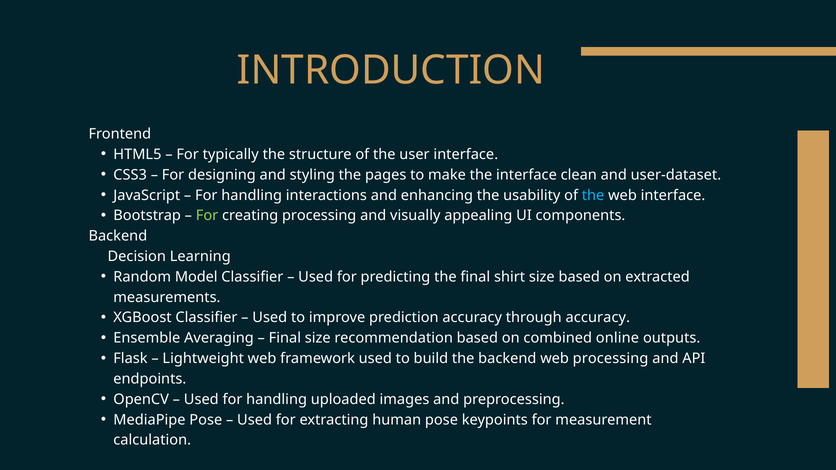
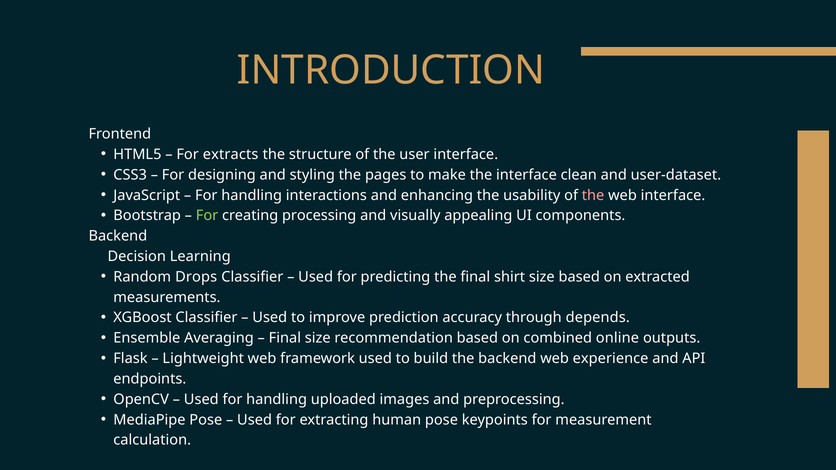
typically: typically -> extracts
the at (593, 195) colour: light blue -> pink
Model: Model -> Drops
through accuracy: accuracy -> depends
web processing: processing -> experience
